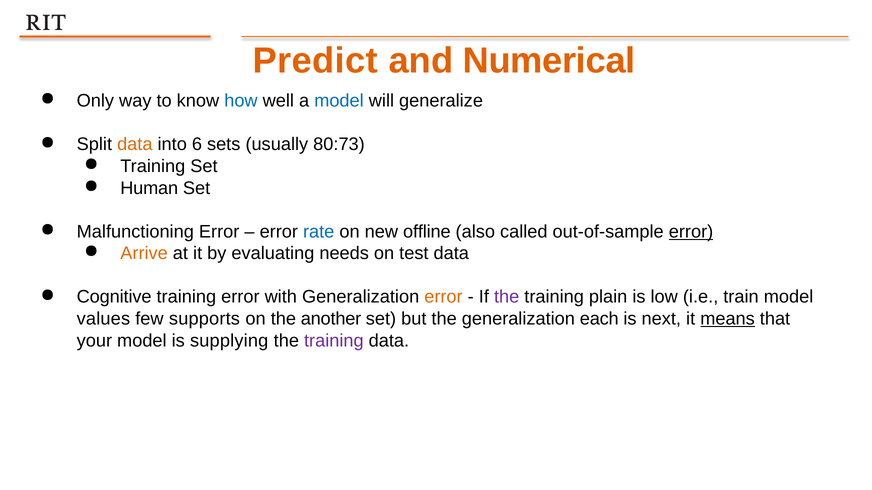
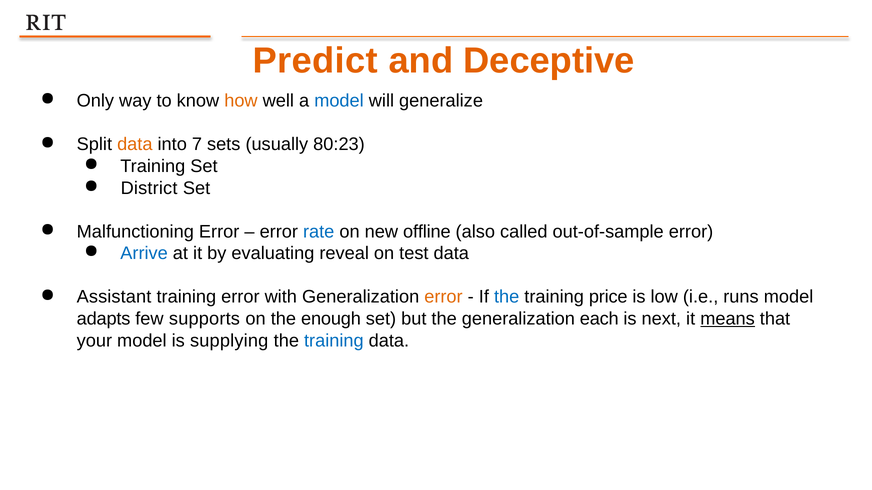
Numerical: Numerical -> Deceptive
how colour: blue -> orange
6: 6 -> 7
80:73: 80:73 -> 80:23
Human: Human -> District
error at (691, 232) underline: present -> none
Arrive colour: orange -> blue
needs: needs -> reveal
Cognitive: Cognitive -> Assistant
the at (507, 297) colour: purple -> blue
plain: plain -> price
train: train -> runs
values: values -> adapts
another: another -> enough
training at (334, 341) colour: purple -> blue
